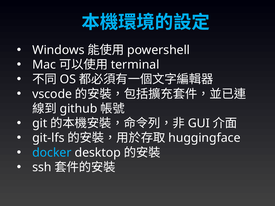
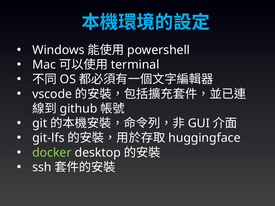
docker colour: light blue -> light green
